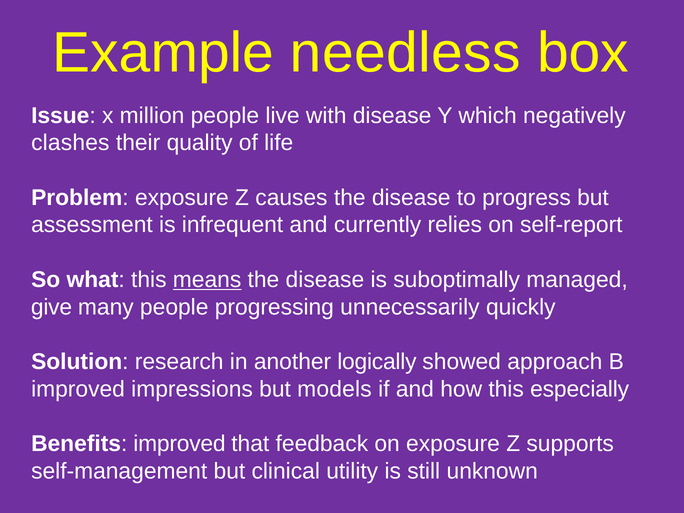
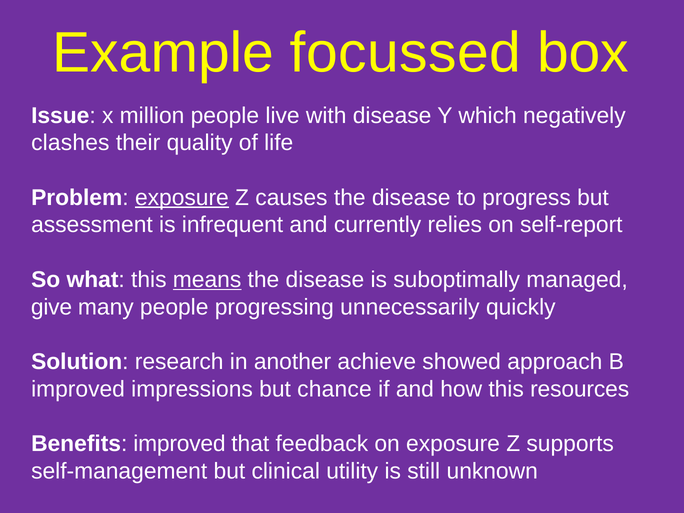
needless: needless -> focussed
exposure at (182, 198) underline: none -> present
logically: logically -> achieve
models: models -> chance
especially: especially -> resources
